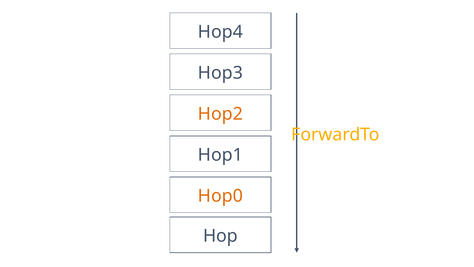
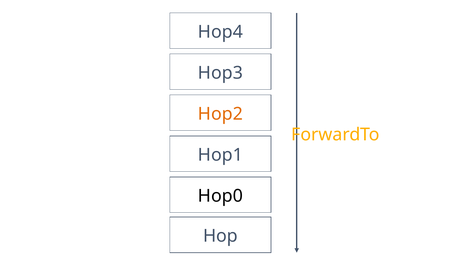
Hop0 colour: orange -> black
